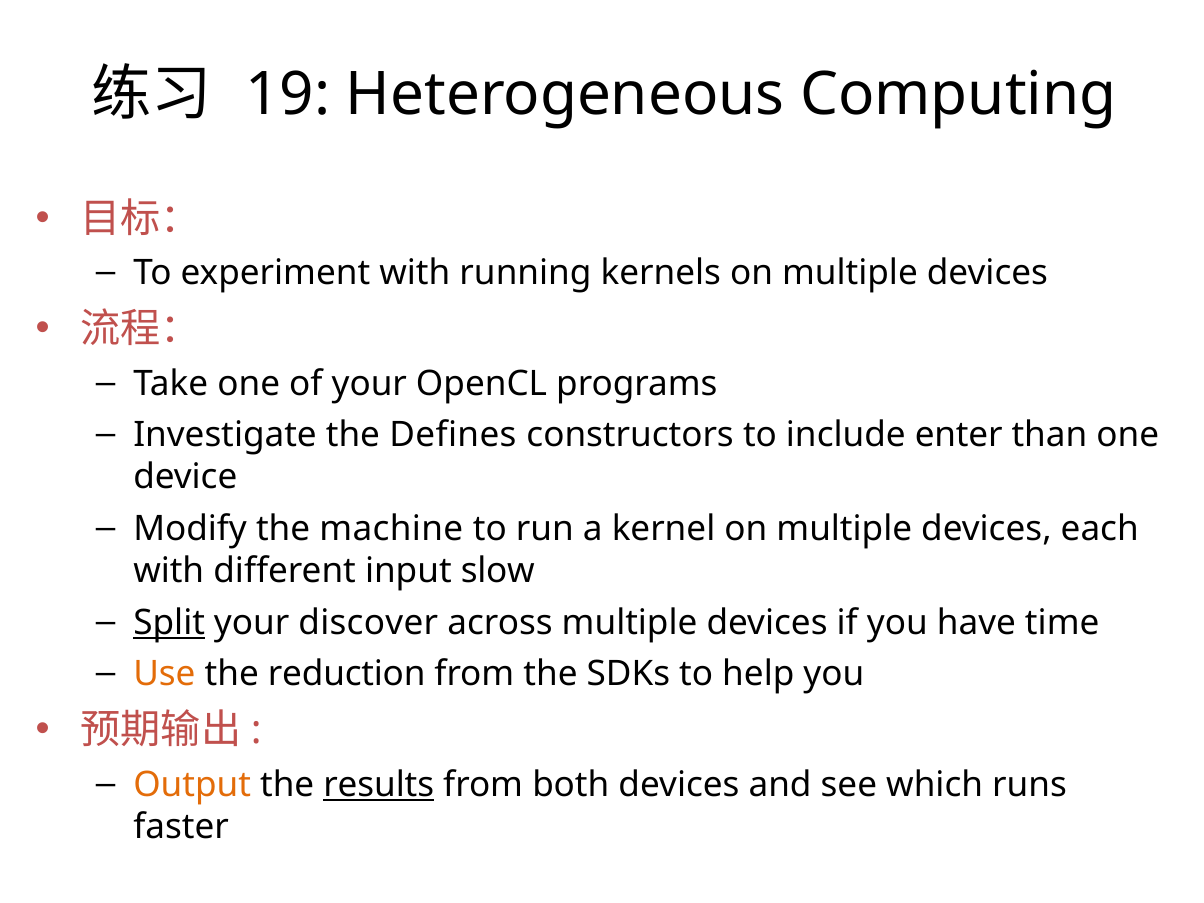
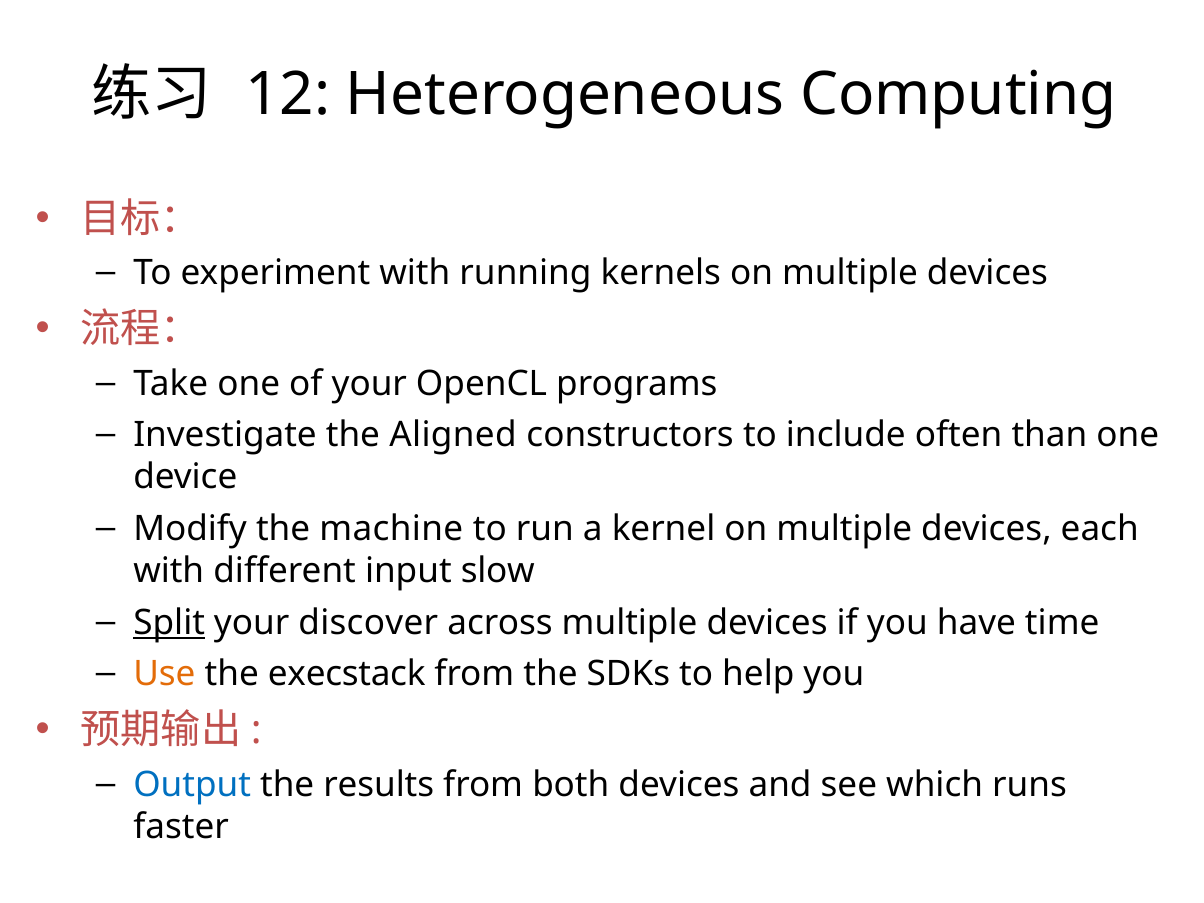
19: 19 -> 12
Defines: Defines -> Aligned
enter: enter -> often
reduction: reduction -> execstack
Output colour: orange -> blue
results underline: present -> none
